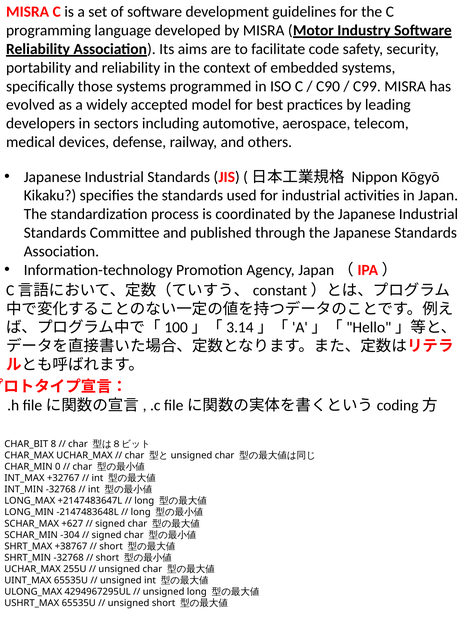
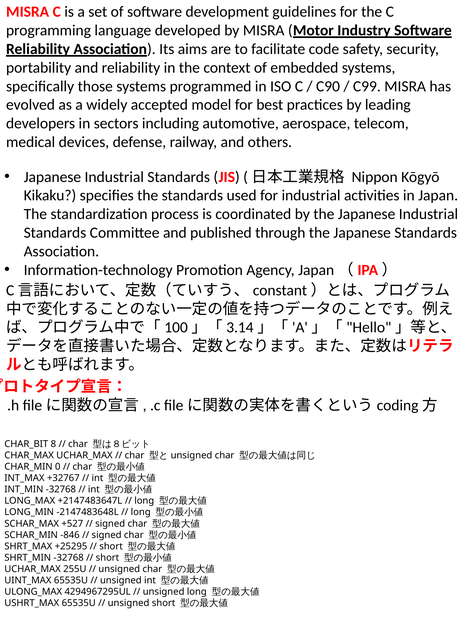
+627: +627 -> +527
-304: -304 -> -846
+38767: +38767 -> +25295
